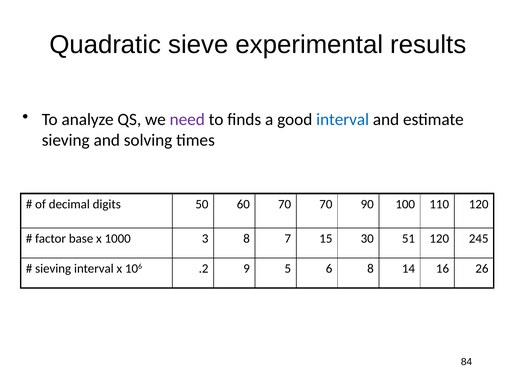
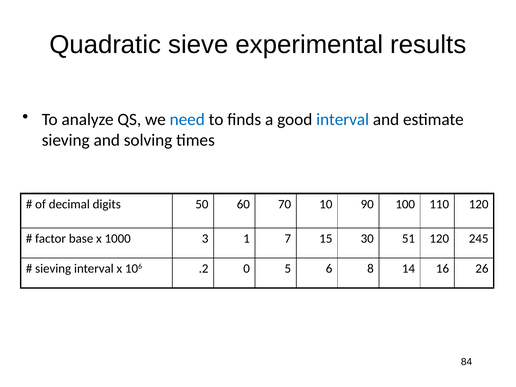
need colour: purple -> blue
70 70: 70 -> 10
3 8: 8 -> 1
9: 9 -> 0
